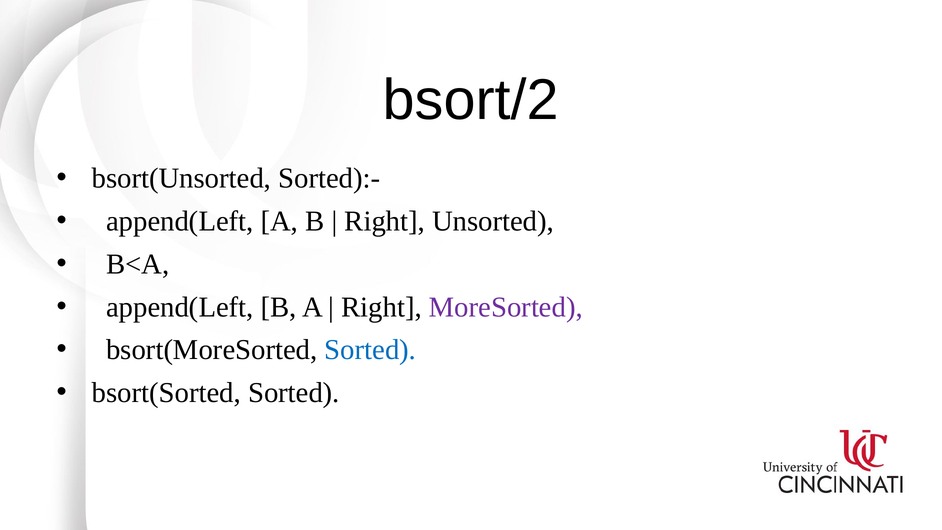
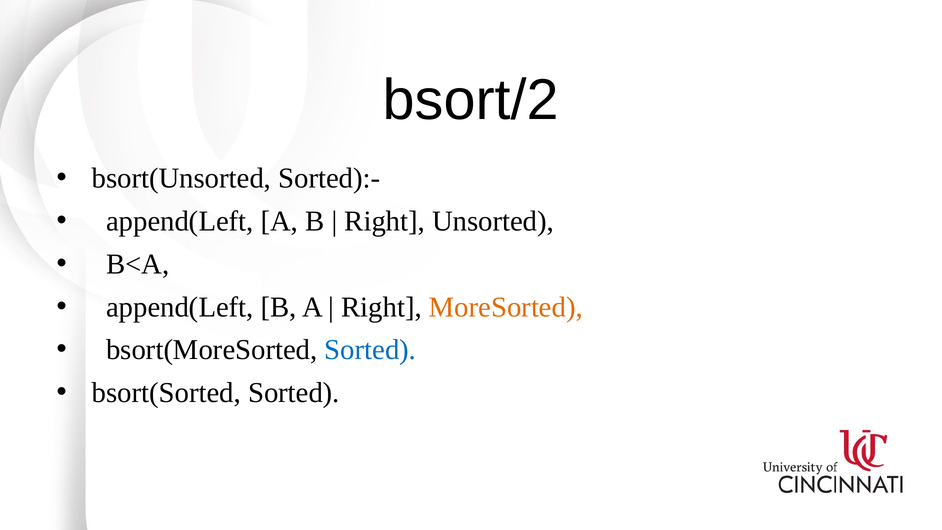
MoreSorted colour: purple -> orange
